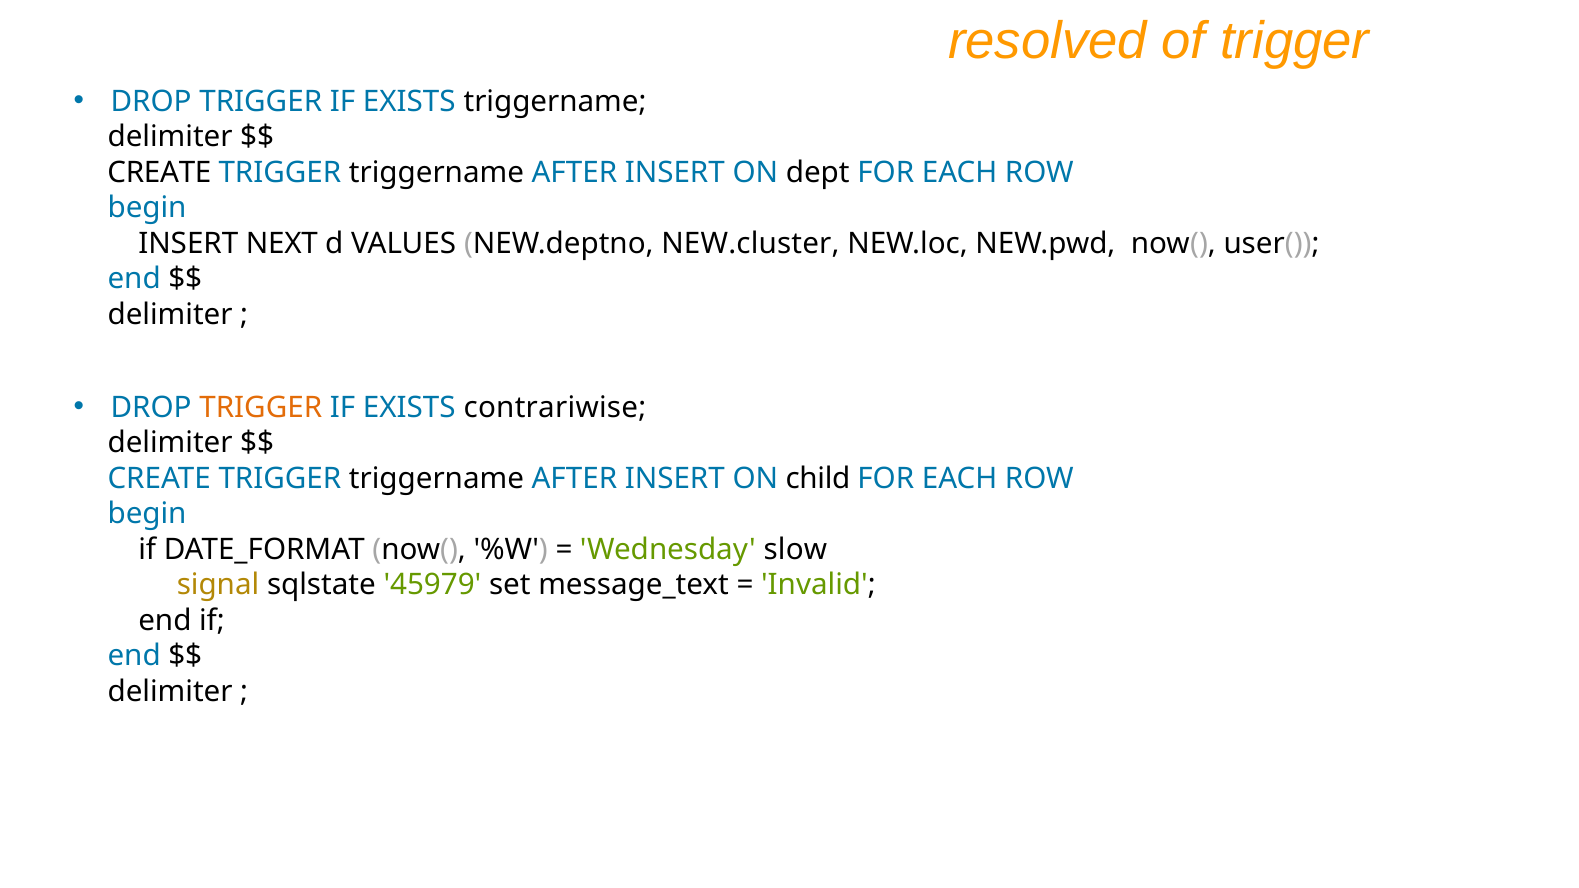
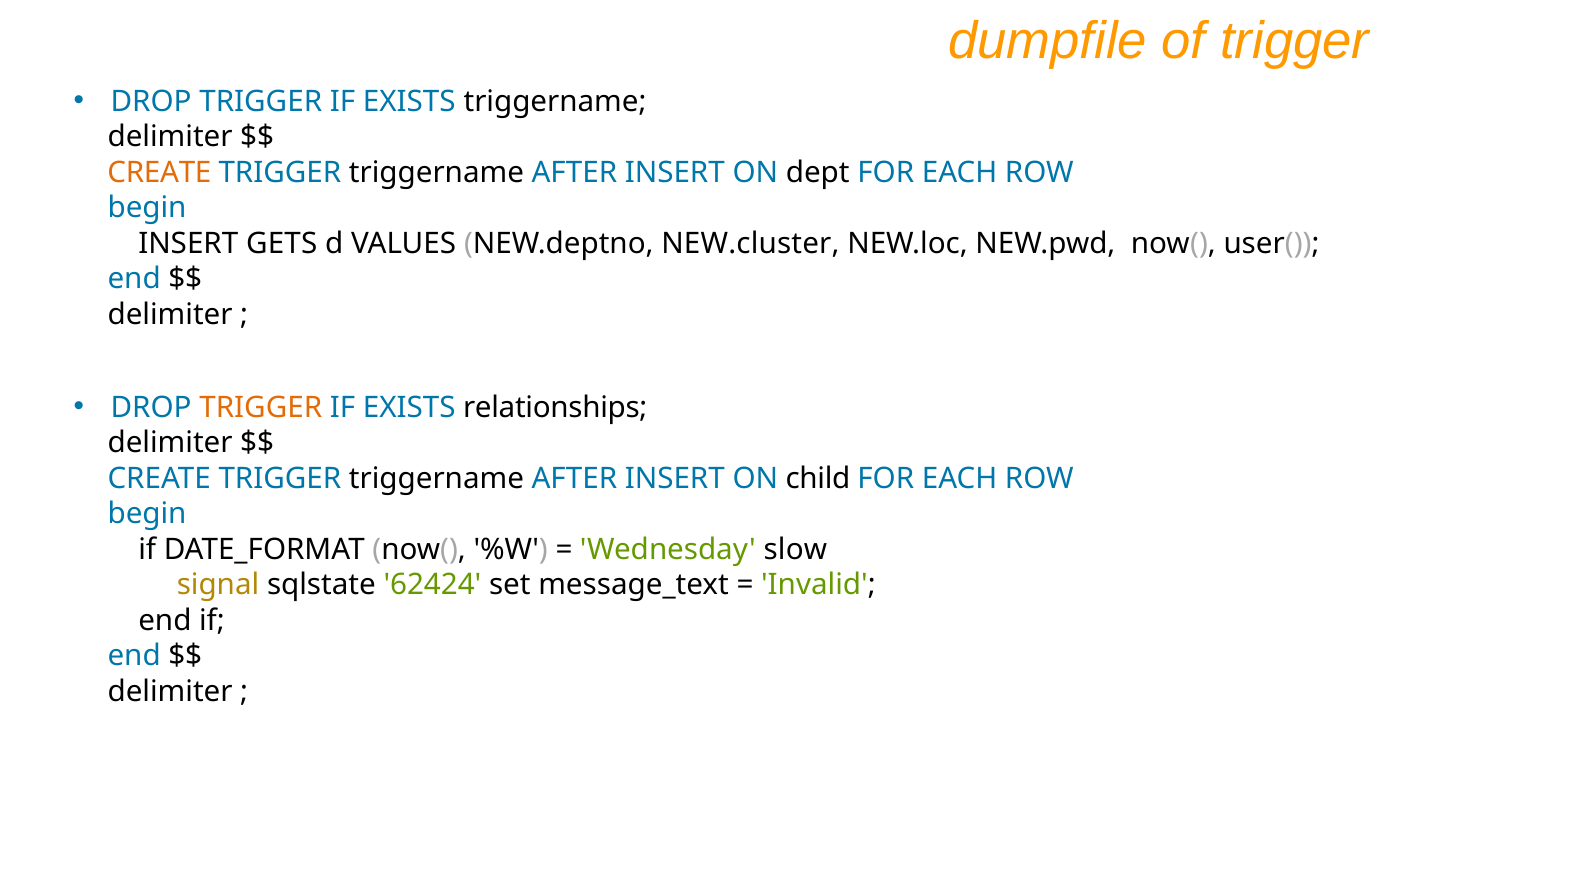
resolved: resolved -> dumpfile
CREATE at (159, 172) colour: black -> orange
NEXT: NEXT -> GETS
contrariwise: contrariwise -> relationships
45979: 45979 -> 62424
